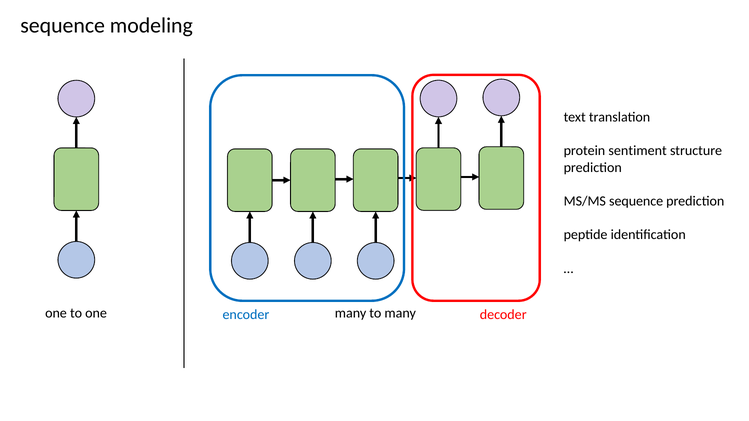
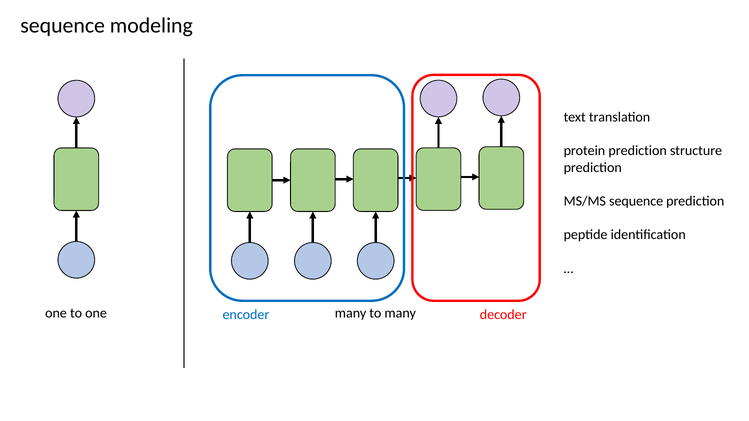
protein sentiment: sentiment -> prediction
